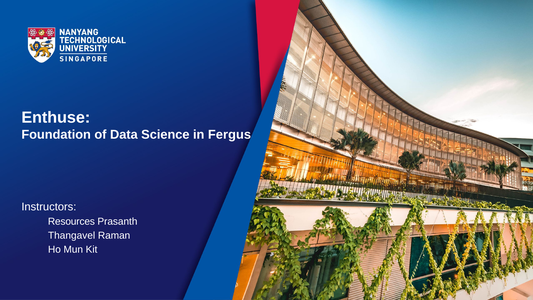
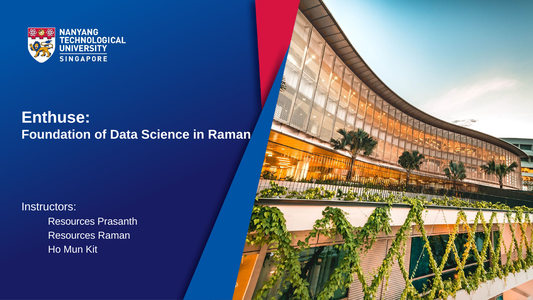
in Fergus: Fergus -> Raman
Thangavel at (72, 235): Thangavel -> Resources
